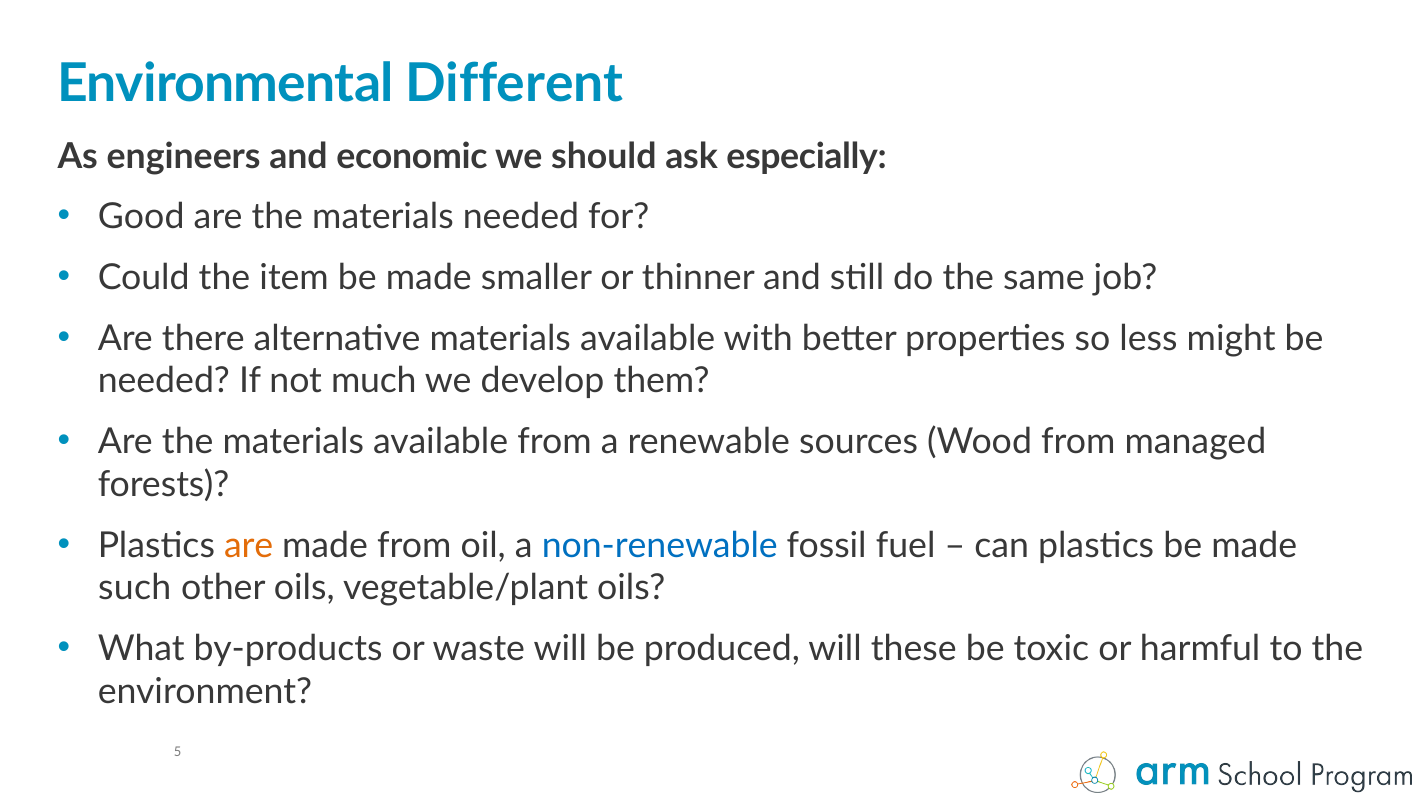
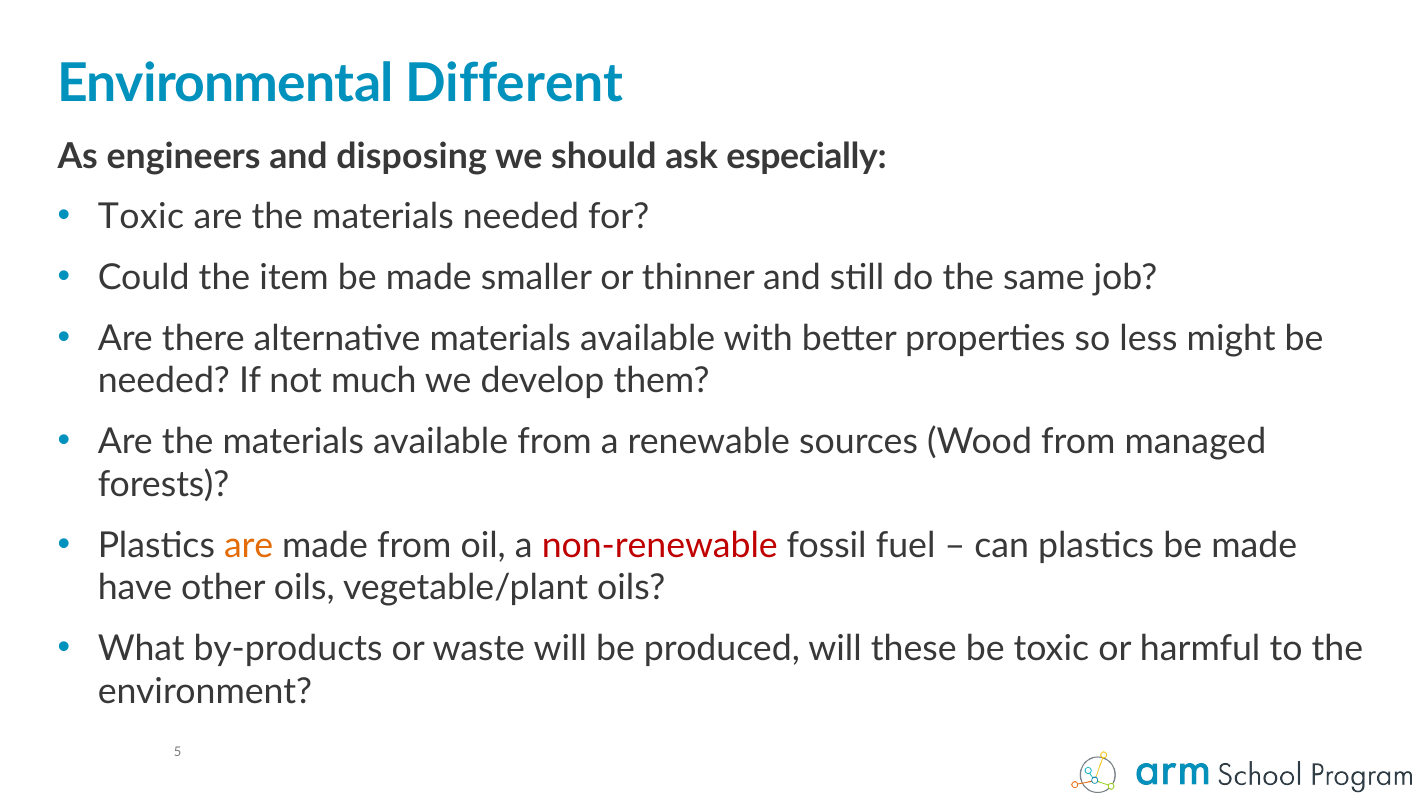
economic: economic -> disposing
Good at (141, 217): Good -> Toxic
non-renewable colour: blue -> red
such: such -> have
